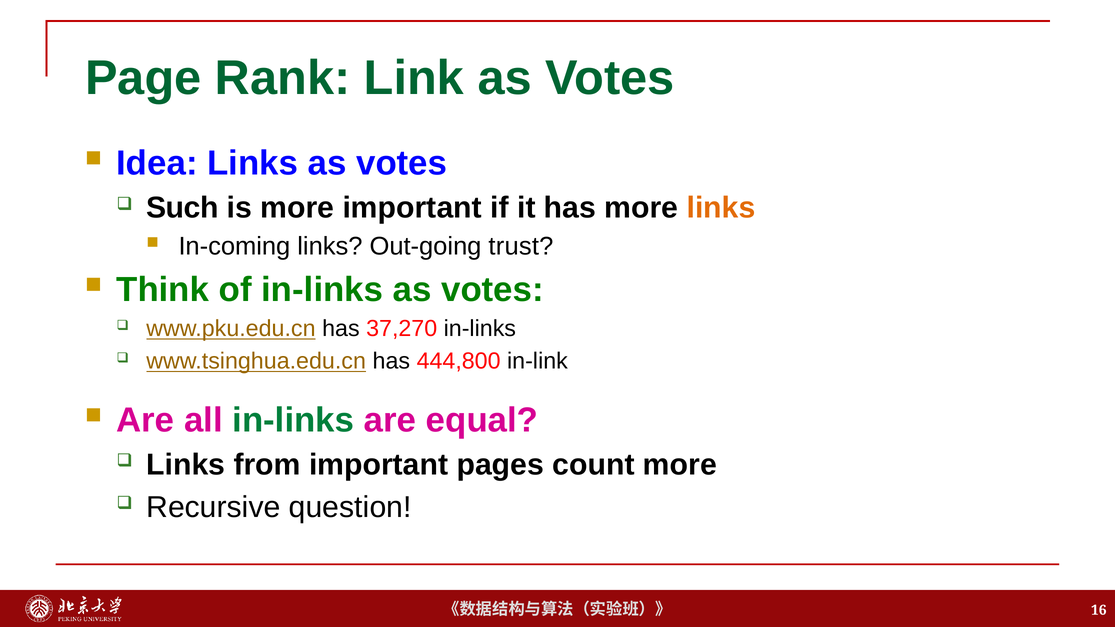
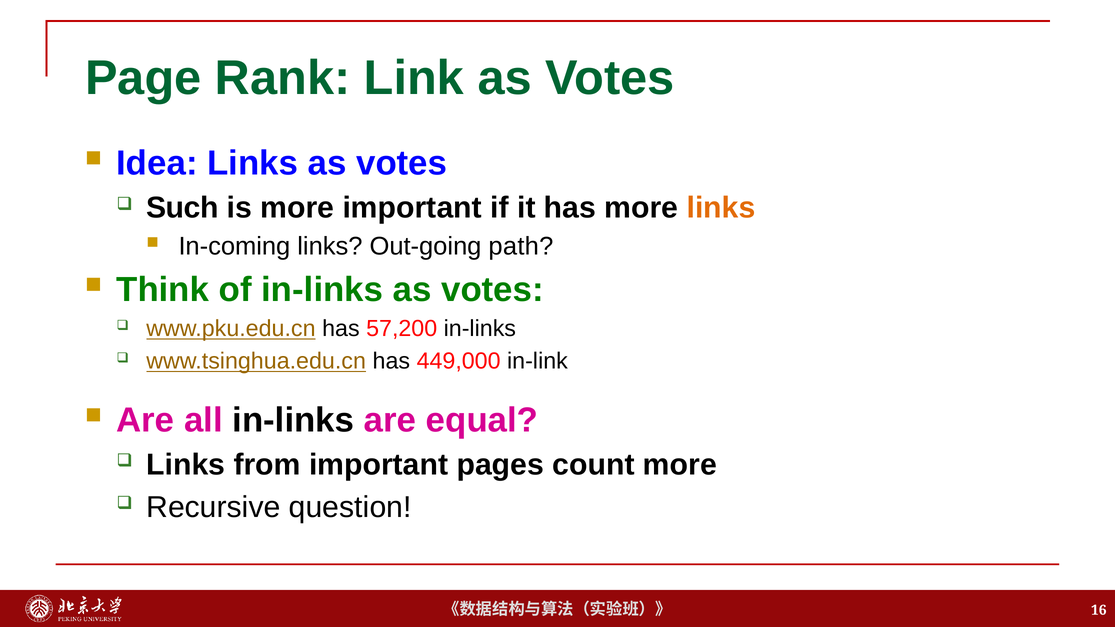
trust: trust -> path
37,270: 37,270 -> 57,200
444,800: 444,800 -> 449,000
in-links at (293, 420) colour: green -> black
